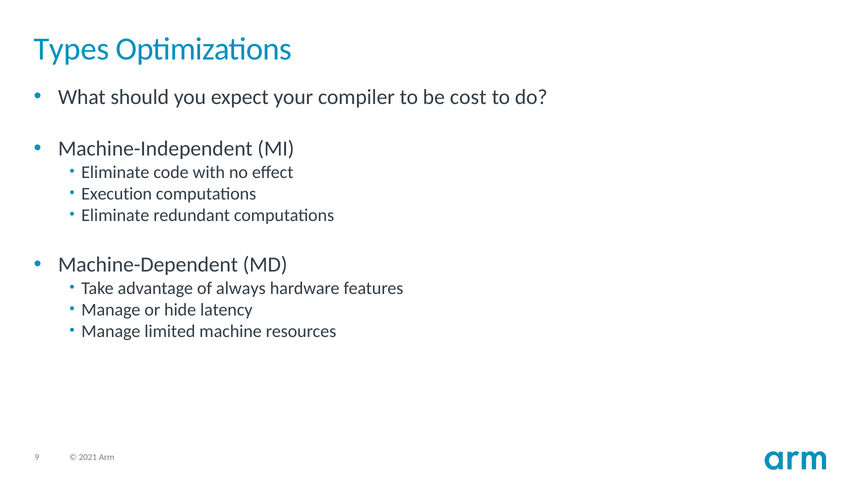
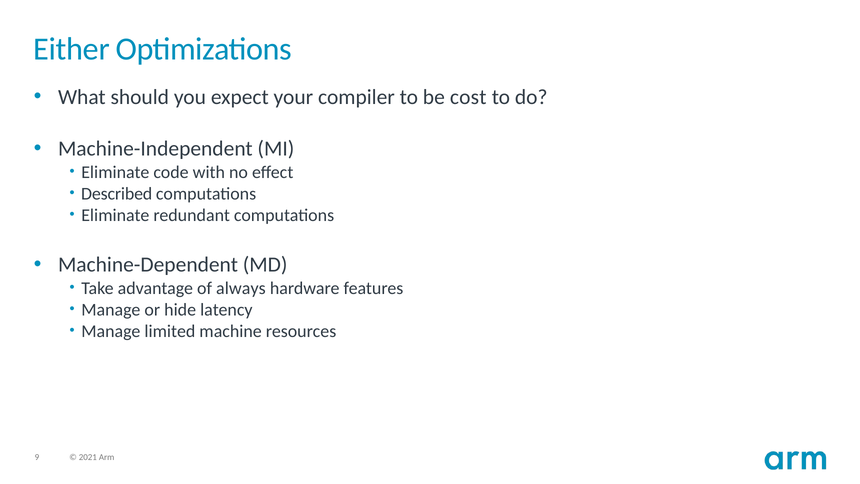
Types: Types -> Either
Execution: Execution -> Described
